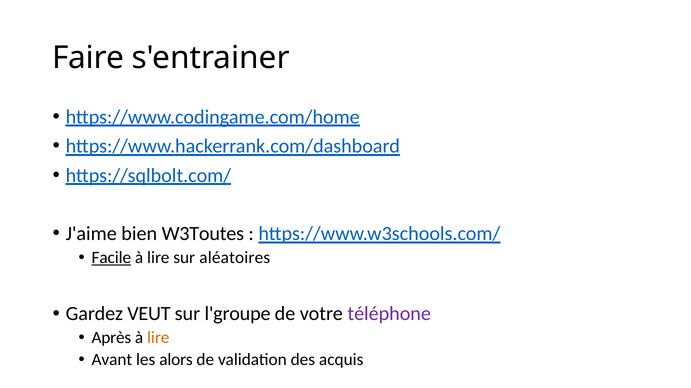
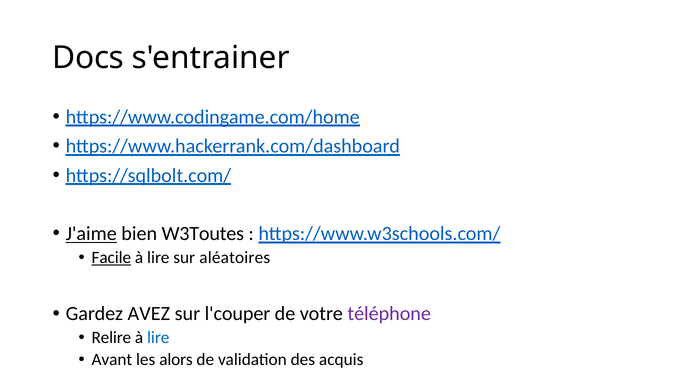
Faire: Faire -> Docs
J'aime underline: none -> present
VEUT: VEUT -> AVEZ
l'groupe: l'groupe -> l'couper
Après: Après -> Relire
lire at (158, 338) colour: orange -> blue
